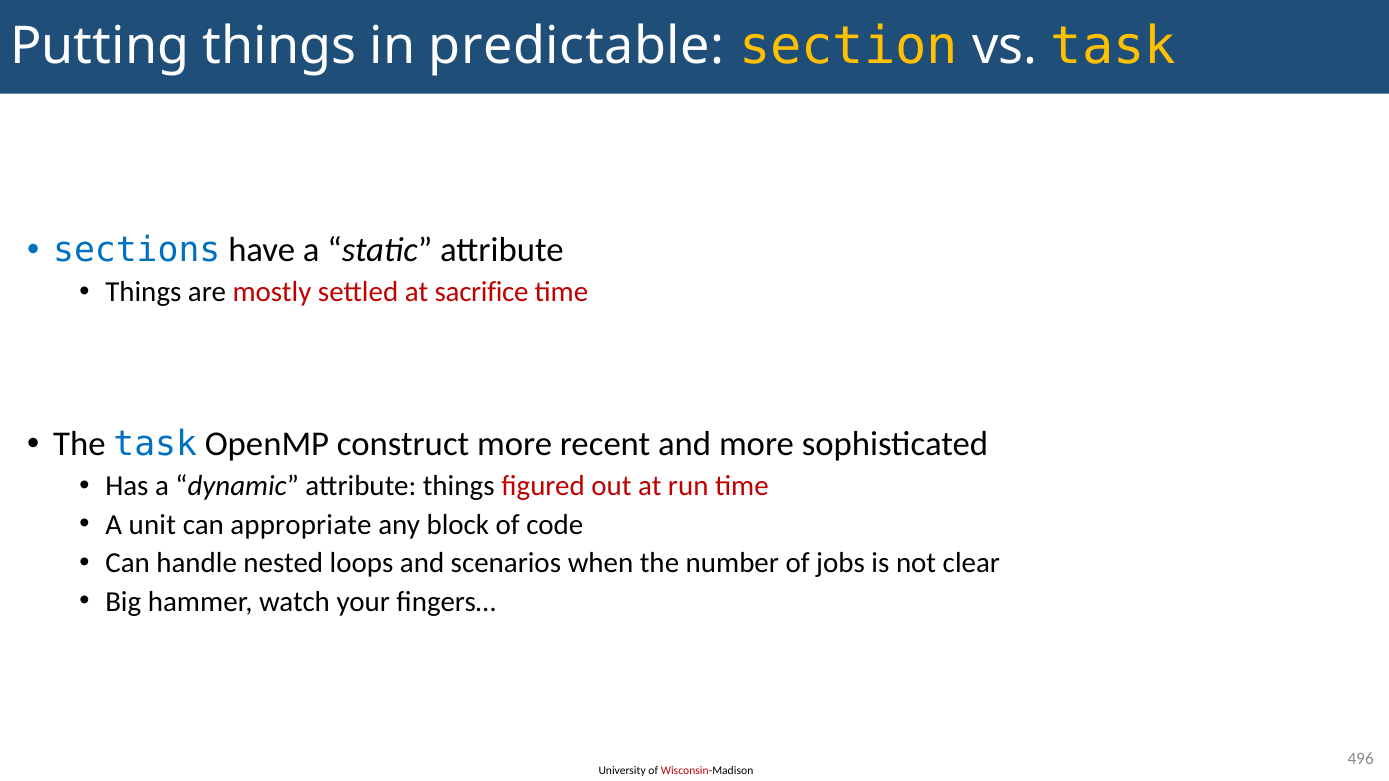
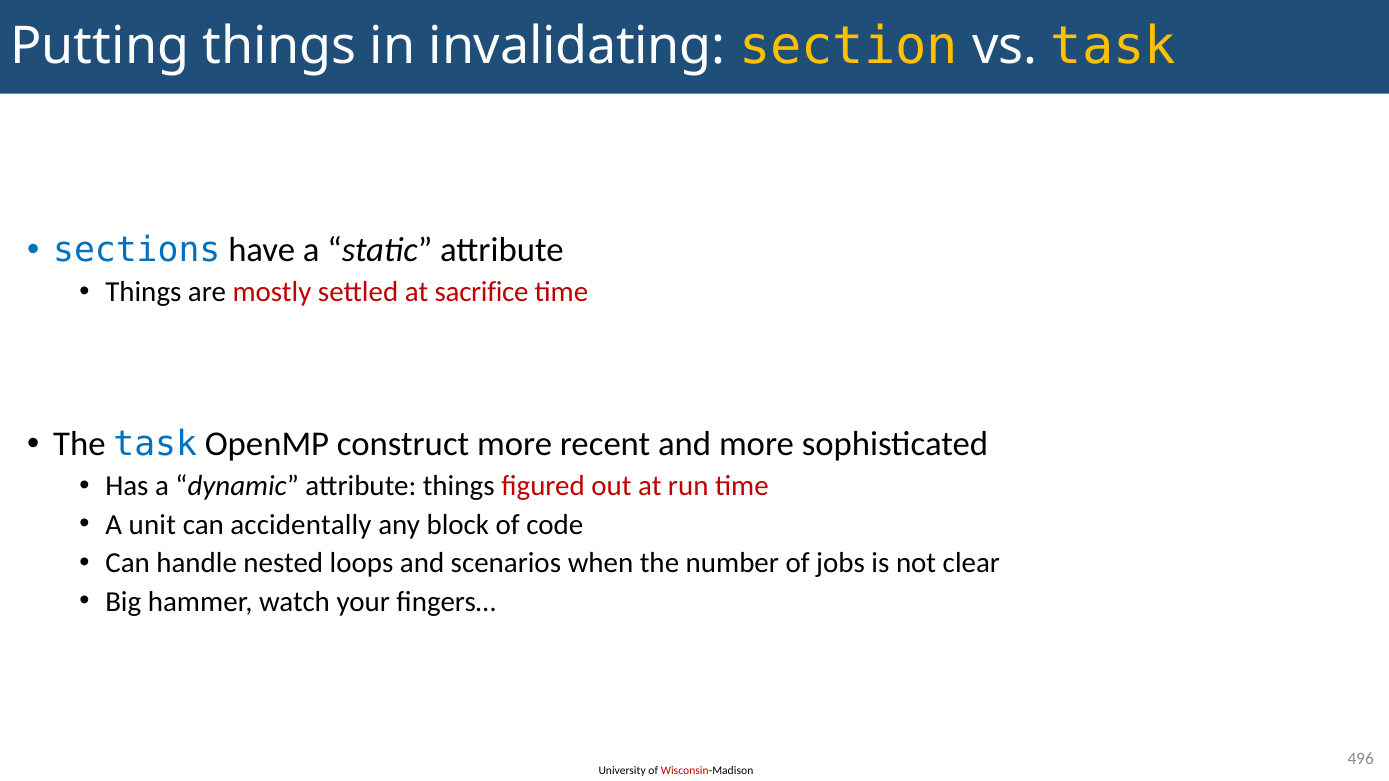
predictable: predictable -> invalidating
appropriate: appropriate -> accidentally
